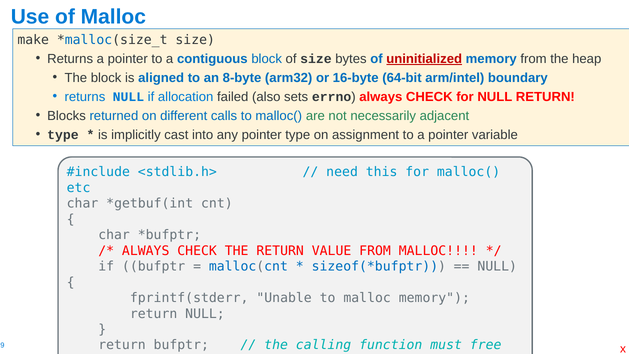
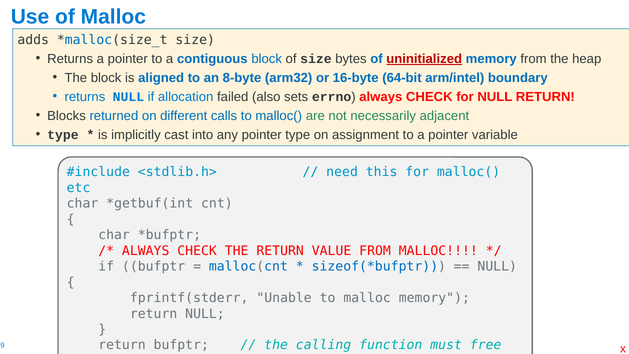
make: make -> adds
